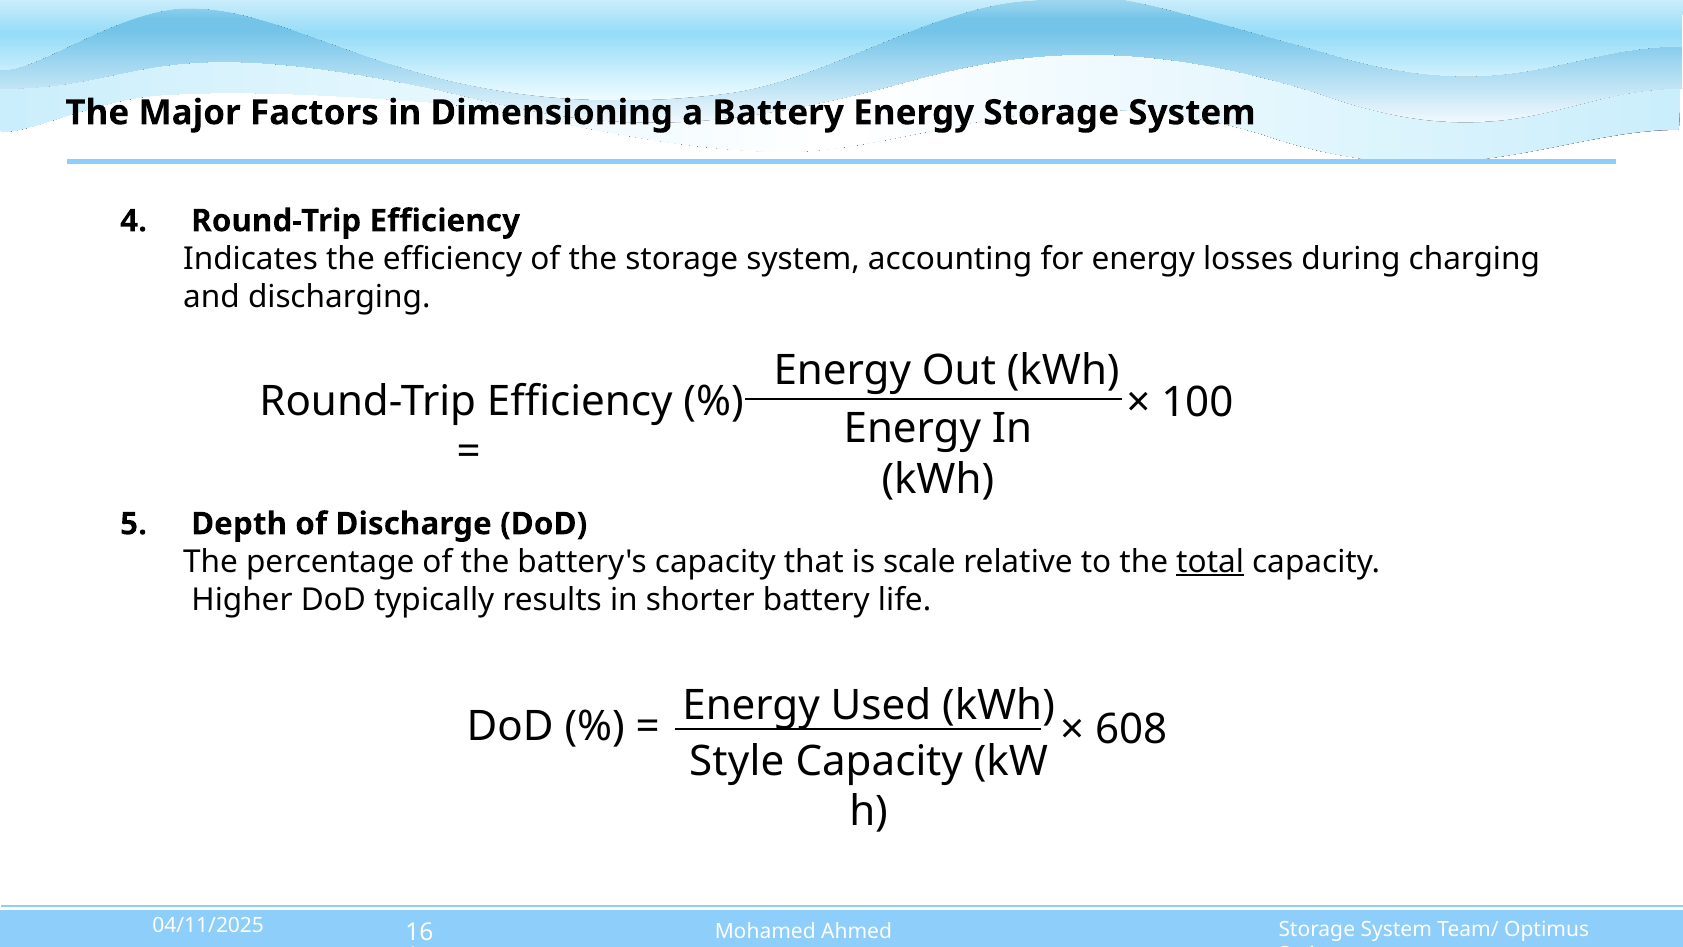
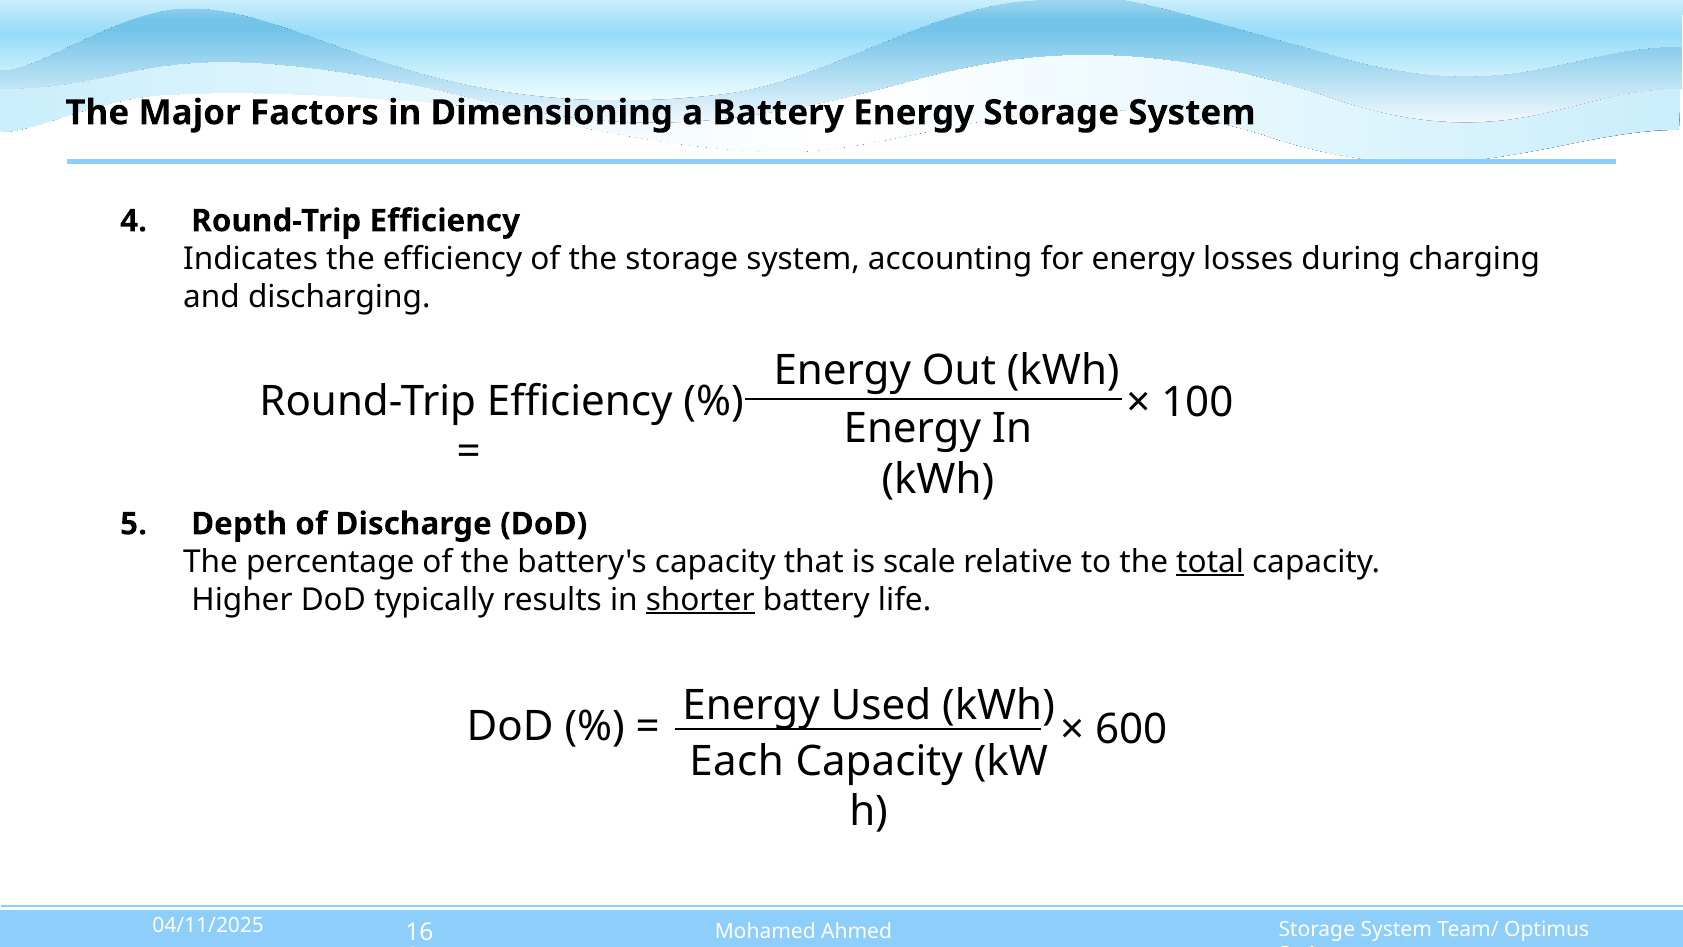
shorter underline: none -> present
608: 608 -> 600
Style: Style -> Each
